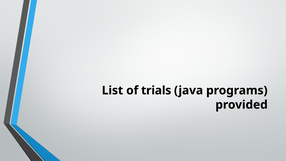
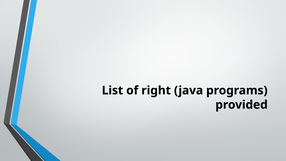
trials: trials -> right
